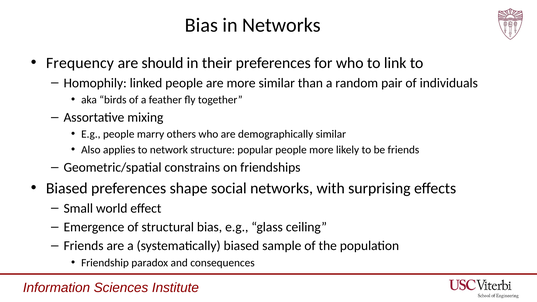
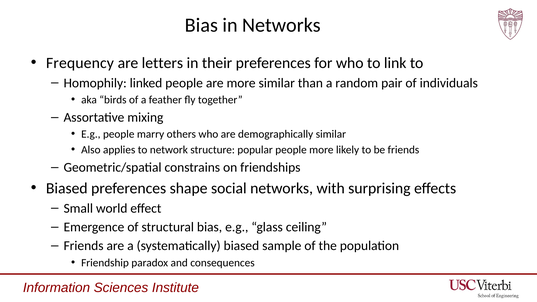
should: should -> letters
